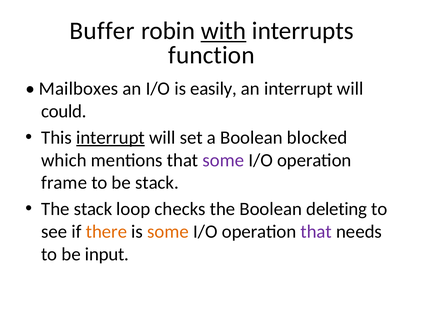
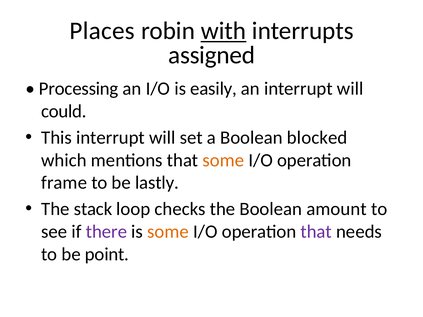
Buffer: Buffer -> Places
function: function -> assigned
Mailboxes: Mailboxes -> Processing
interrupt at (111, 138) underline: present -> none
some at (223, 160) colour: purple -> orange
be stack: stack -> lastly
deleting: deleting -> amount
there colour: orange -> purple
input: input -> point
